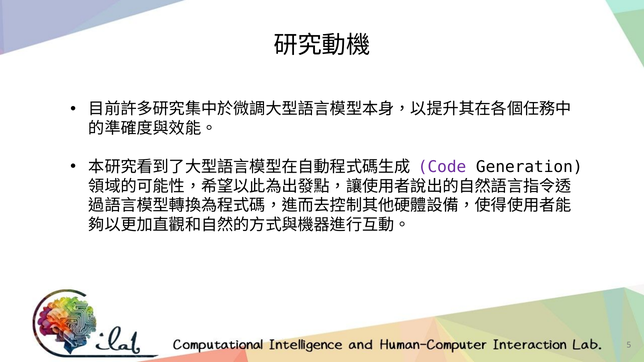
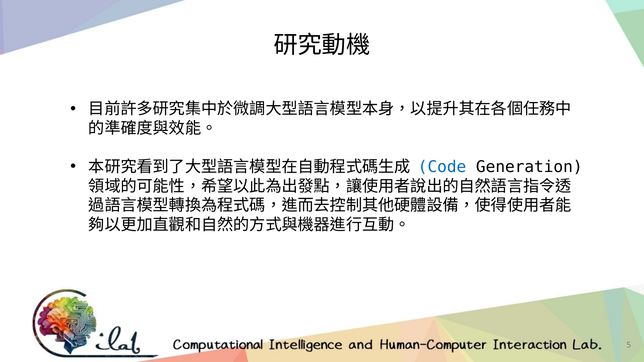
Code colour: purple -> blue
